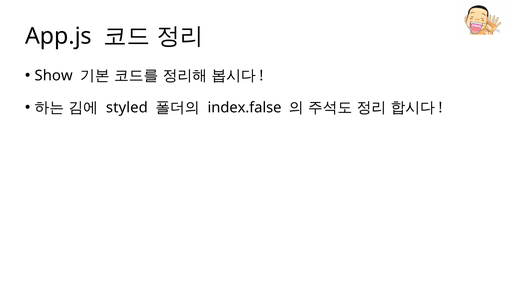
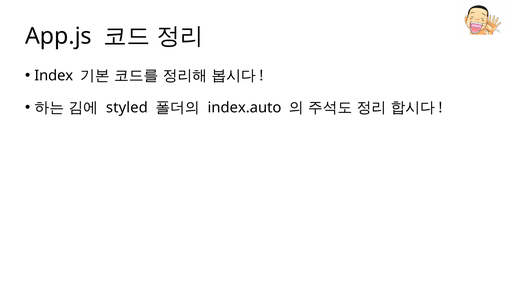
Show: Show -> Index
index.false: index.false -> index.auto
